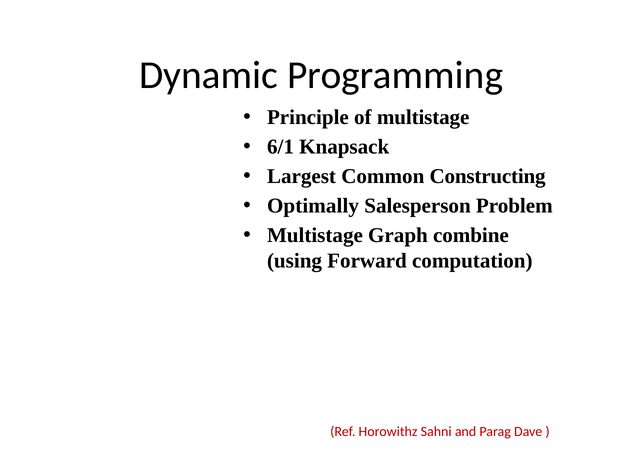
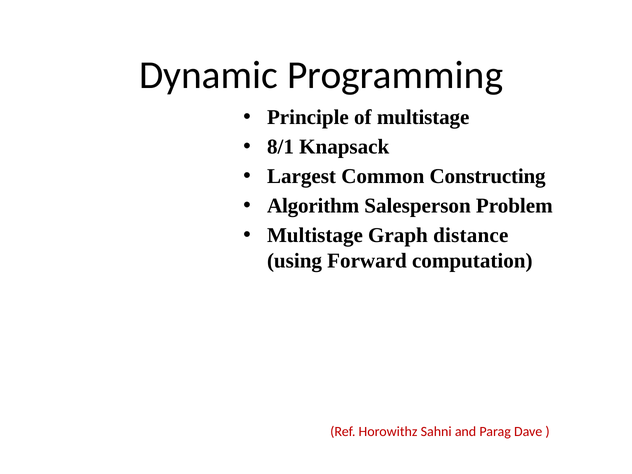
6/1: 6/1 -> 8/1
Optimally: Optimally -> Algorithm
combine: combine -> distance
